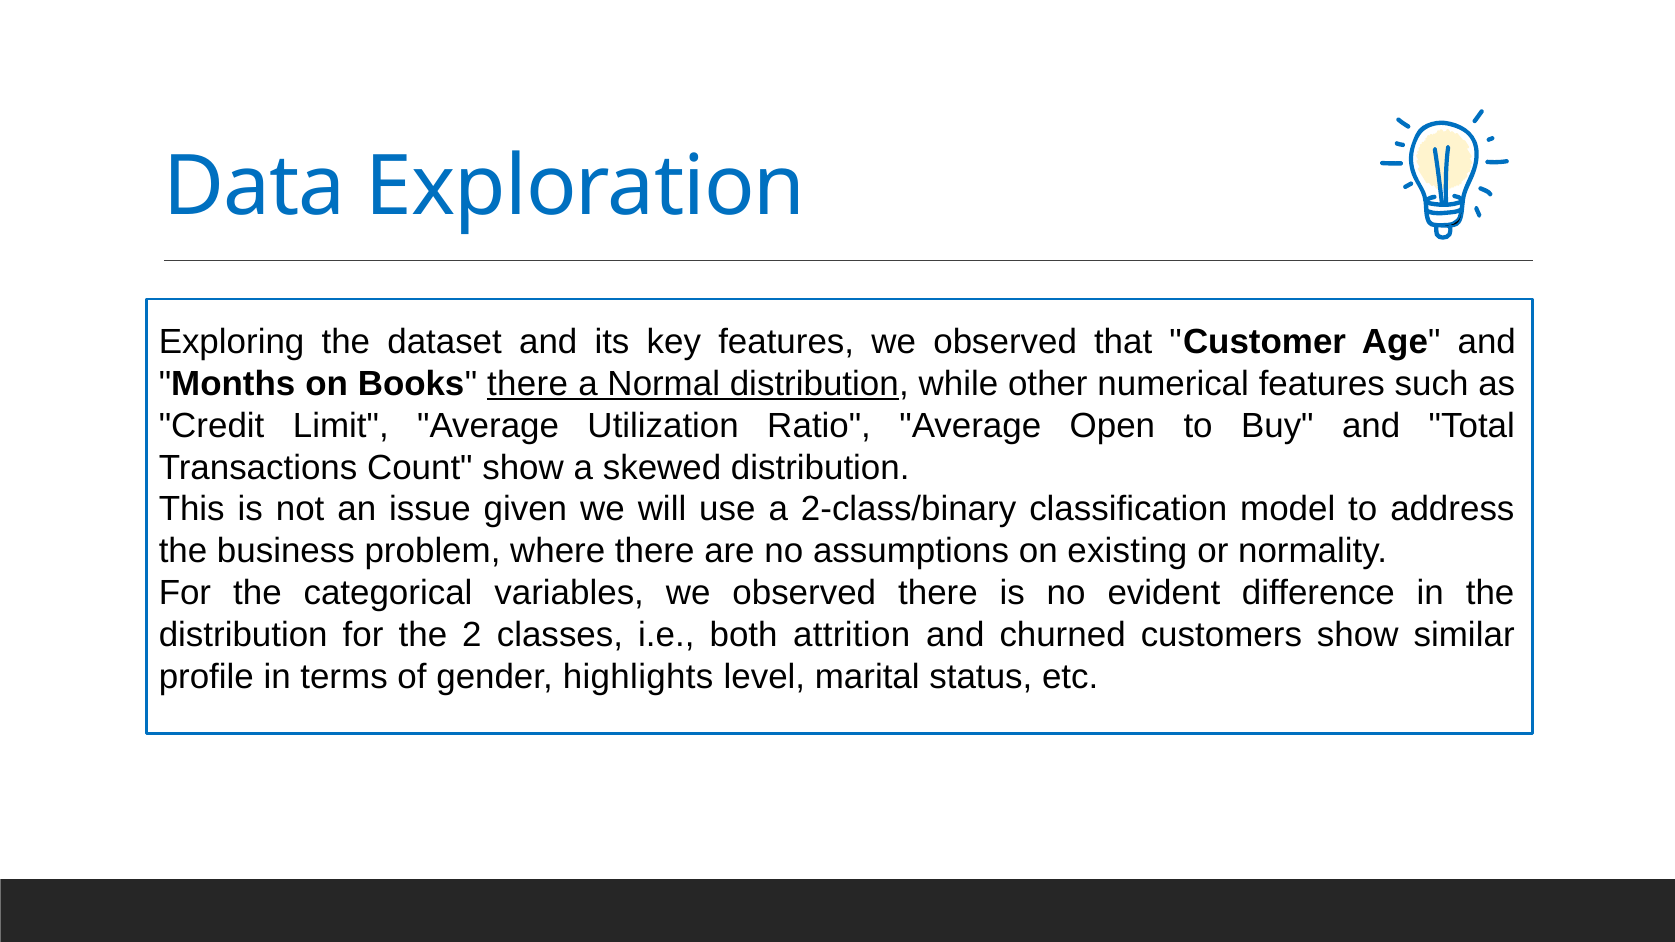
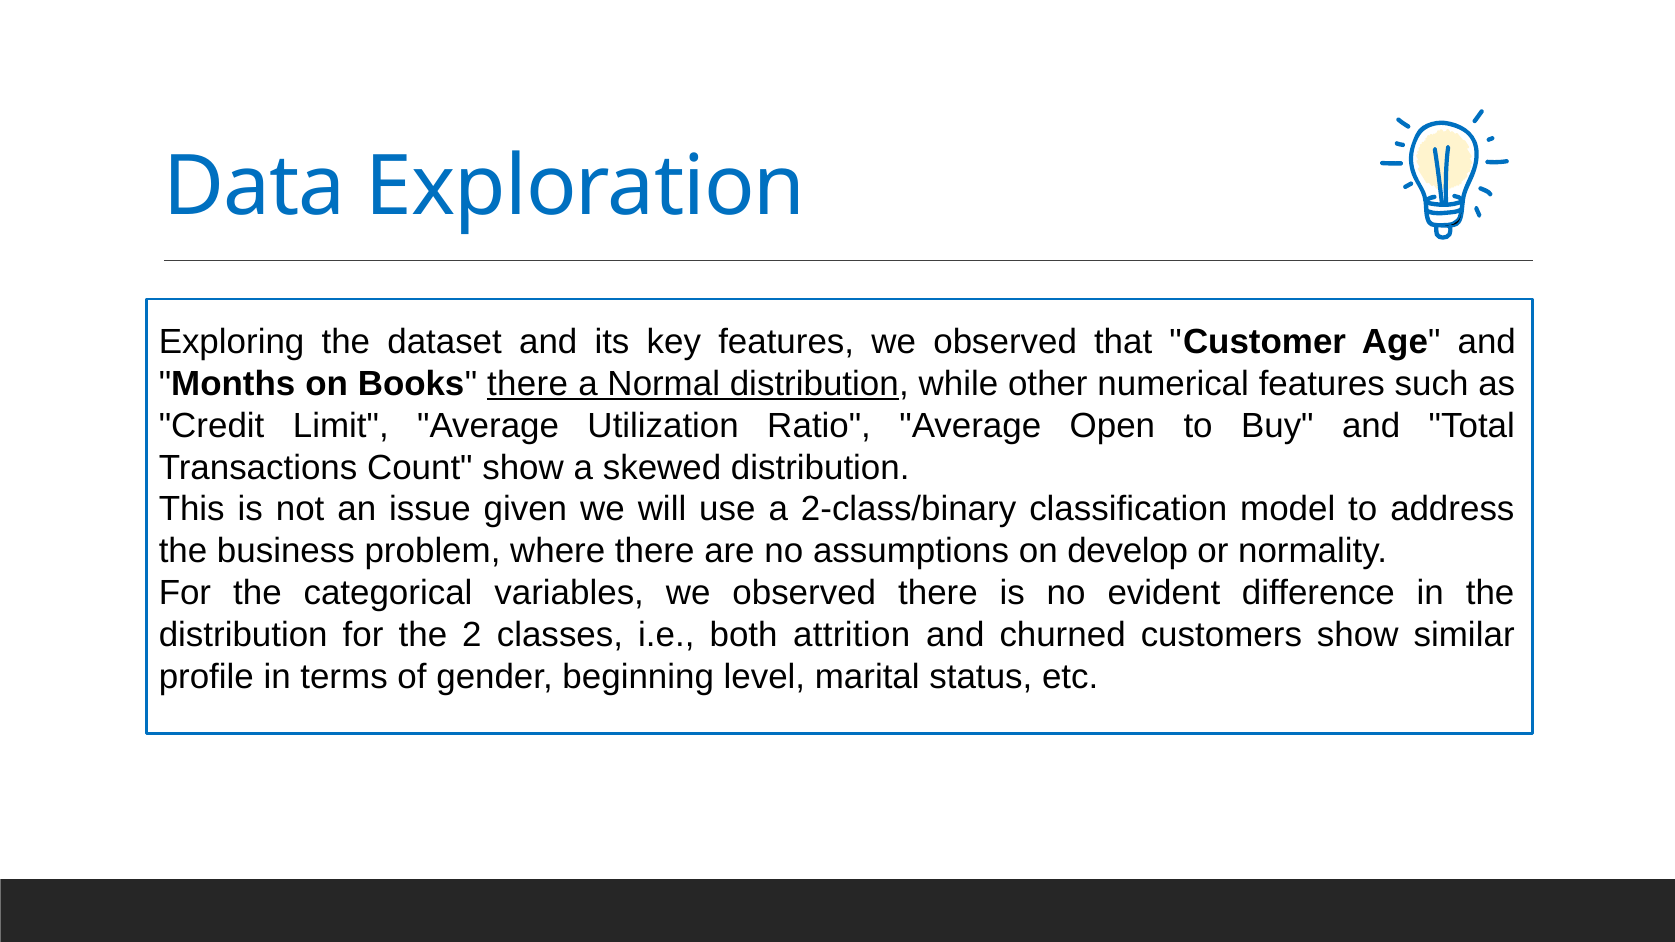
existing: existing -> develop
highlights: highlights -> beginning
